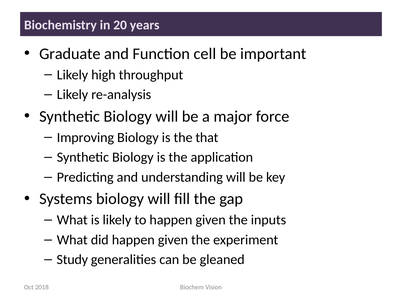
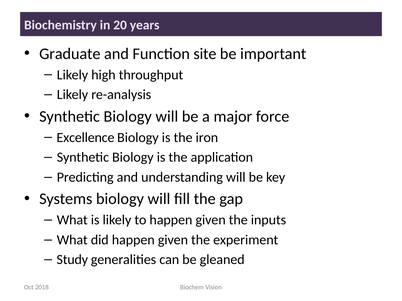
cell: cell -> site
Improving: Improving -> Excellence
that: that -> iron
